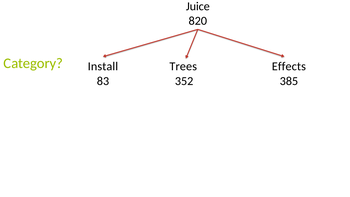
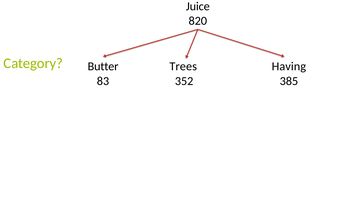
Install: Install -> Butter
Effects: Effects -> Having
